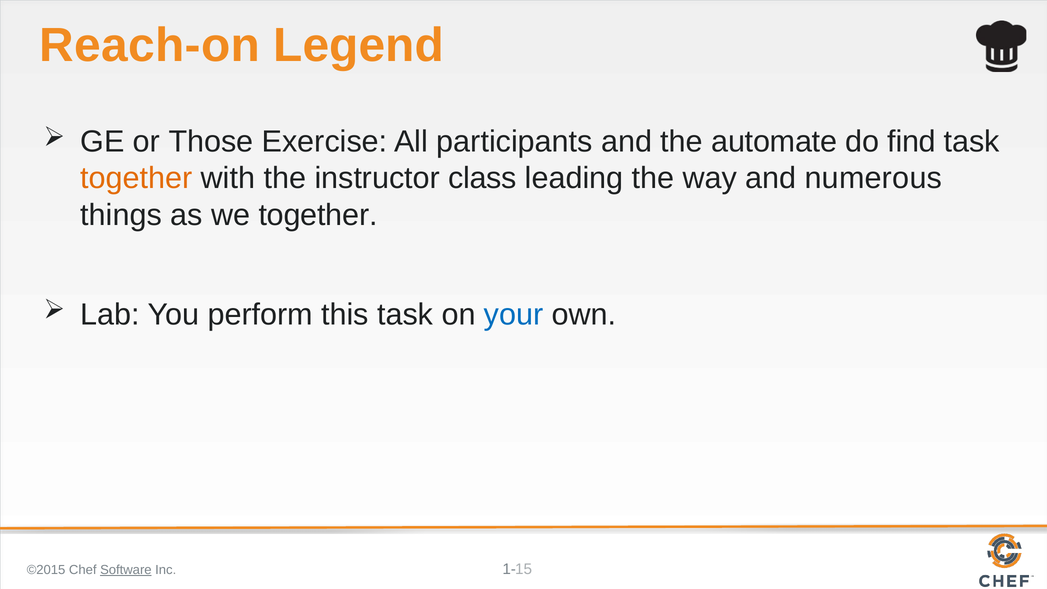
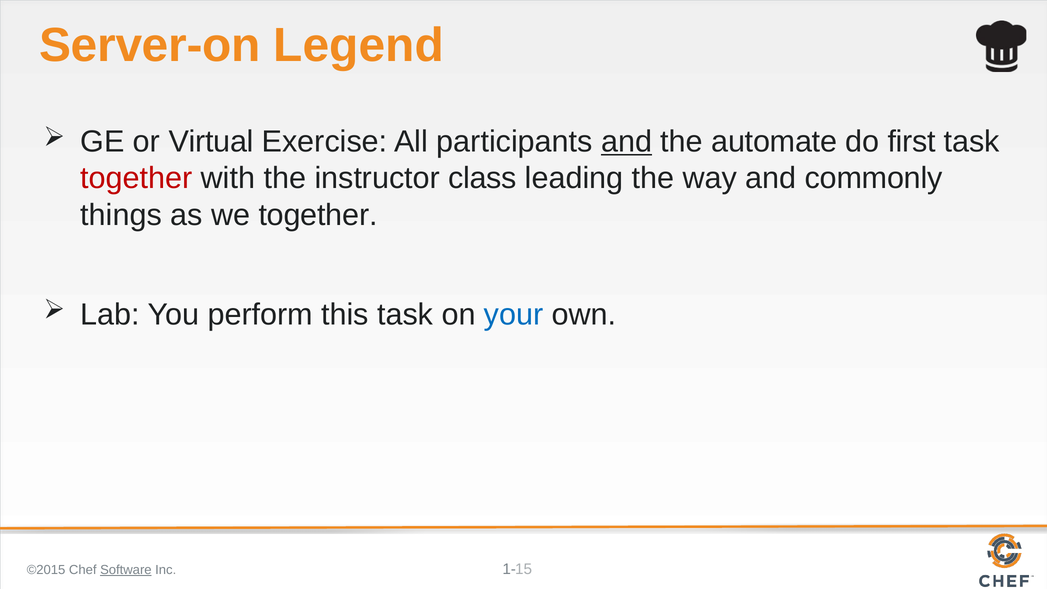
Reach-on: Reach-on -> Server-on
Those: Those -> Virtual
and at (627, 142) underline: none -> present
find: find -> first
together at (136, 178) colour: orange -> red
numerous: numerous -> commonly
